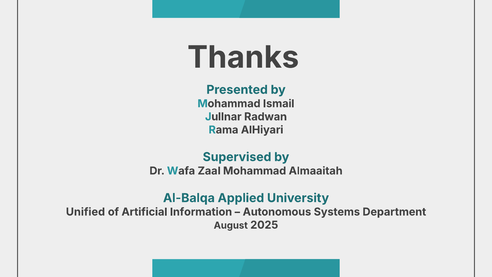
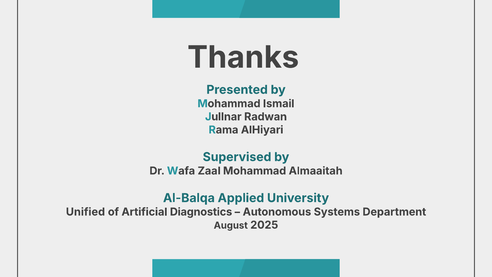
Information: Information -> Diagnostics
